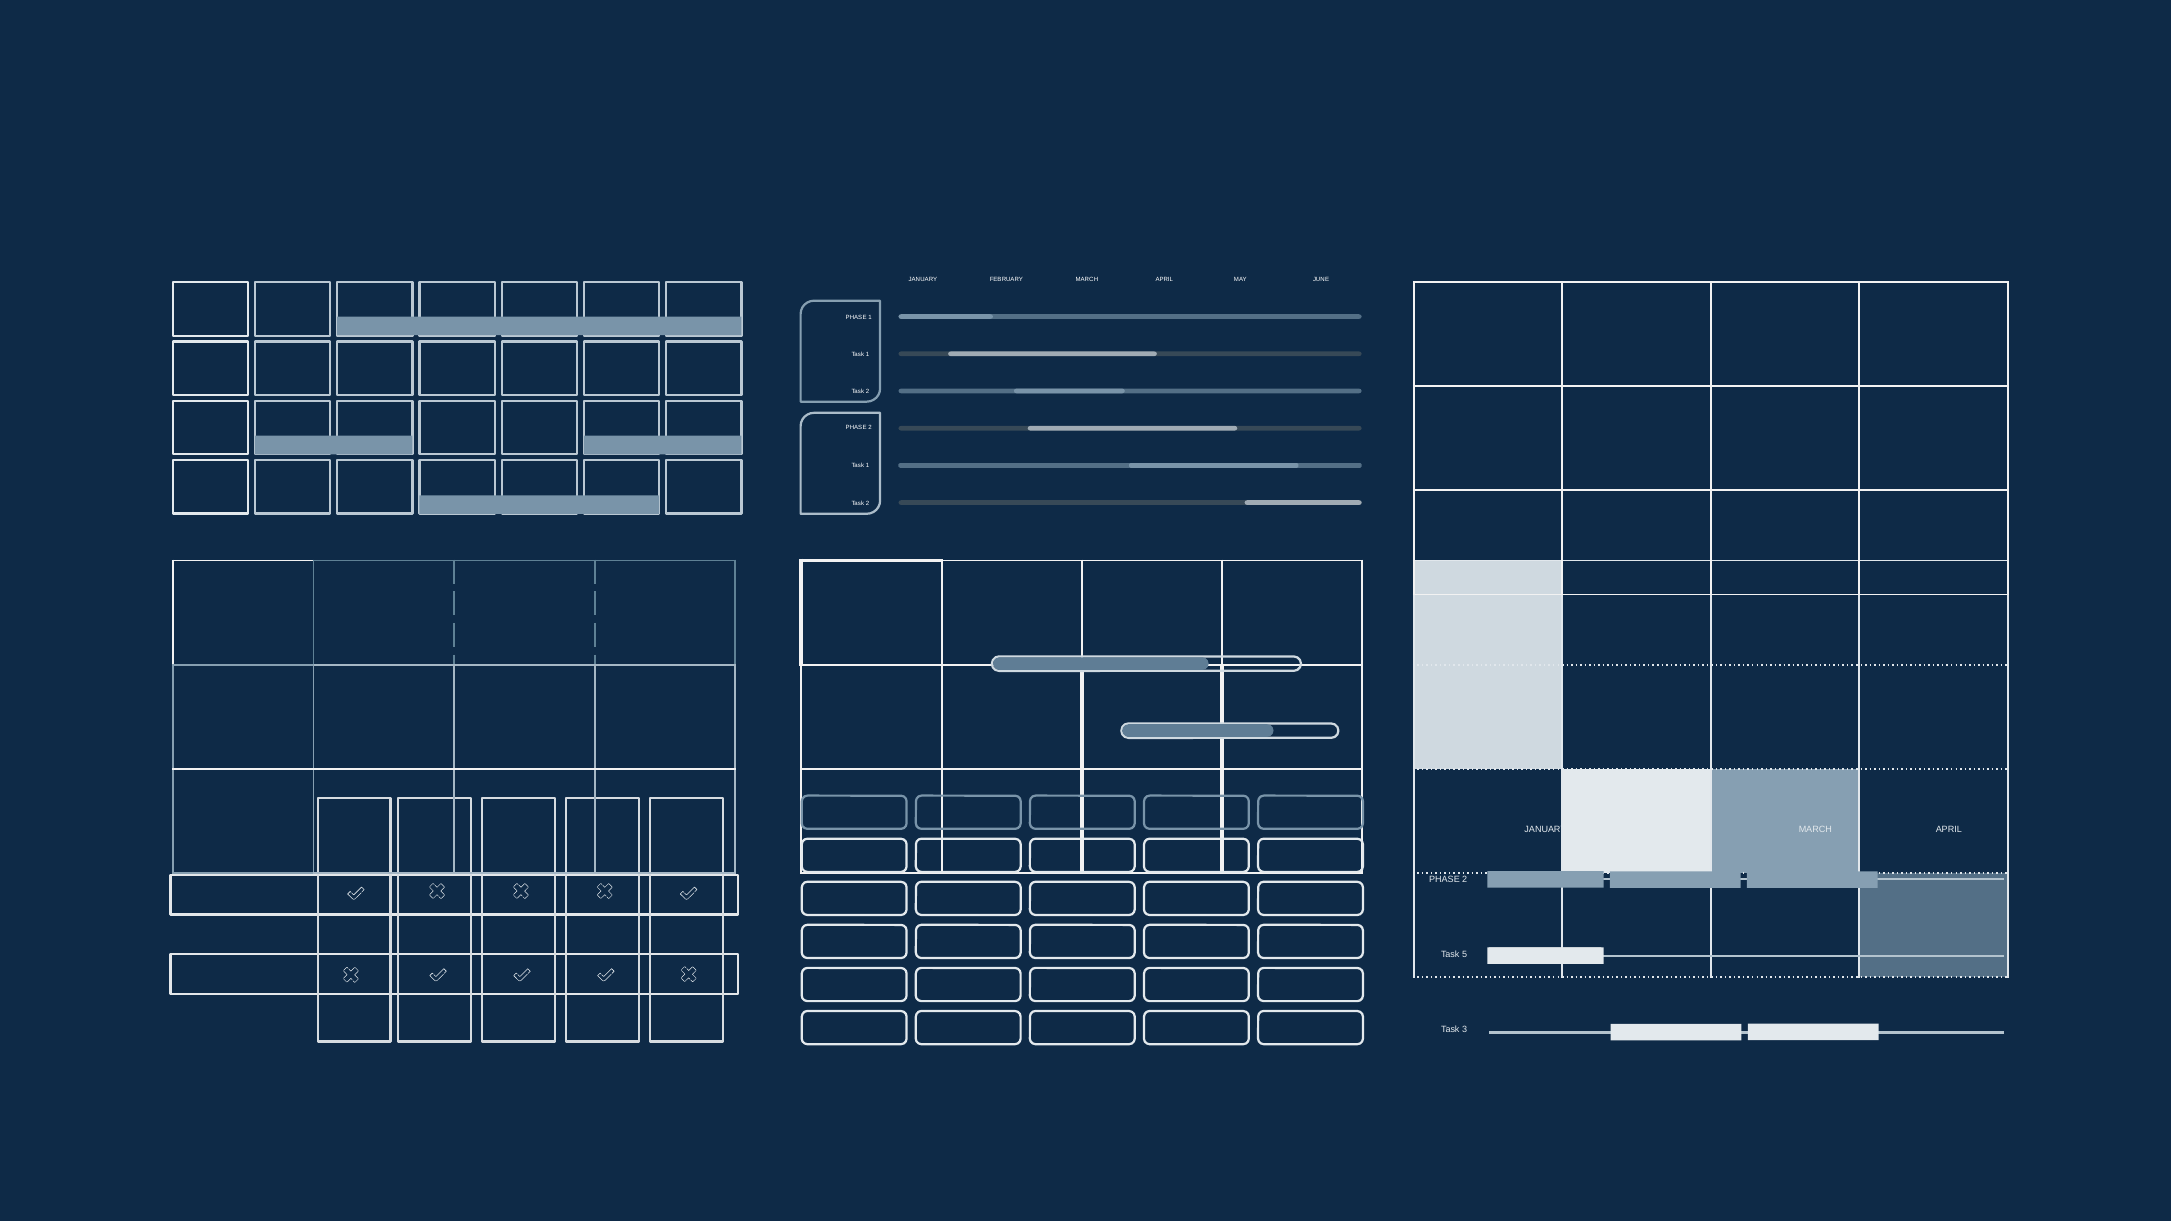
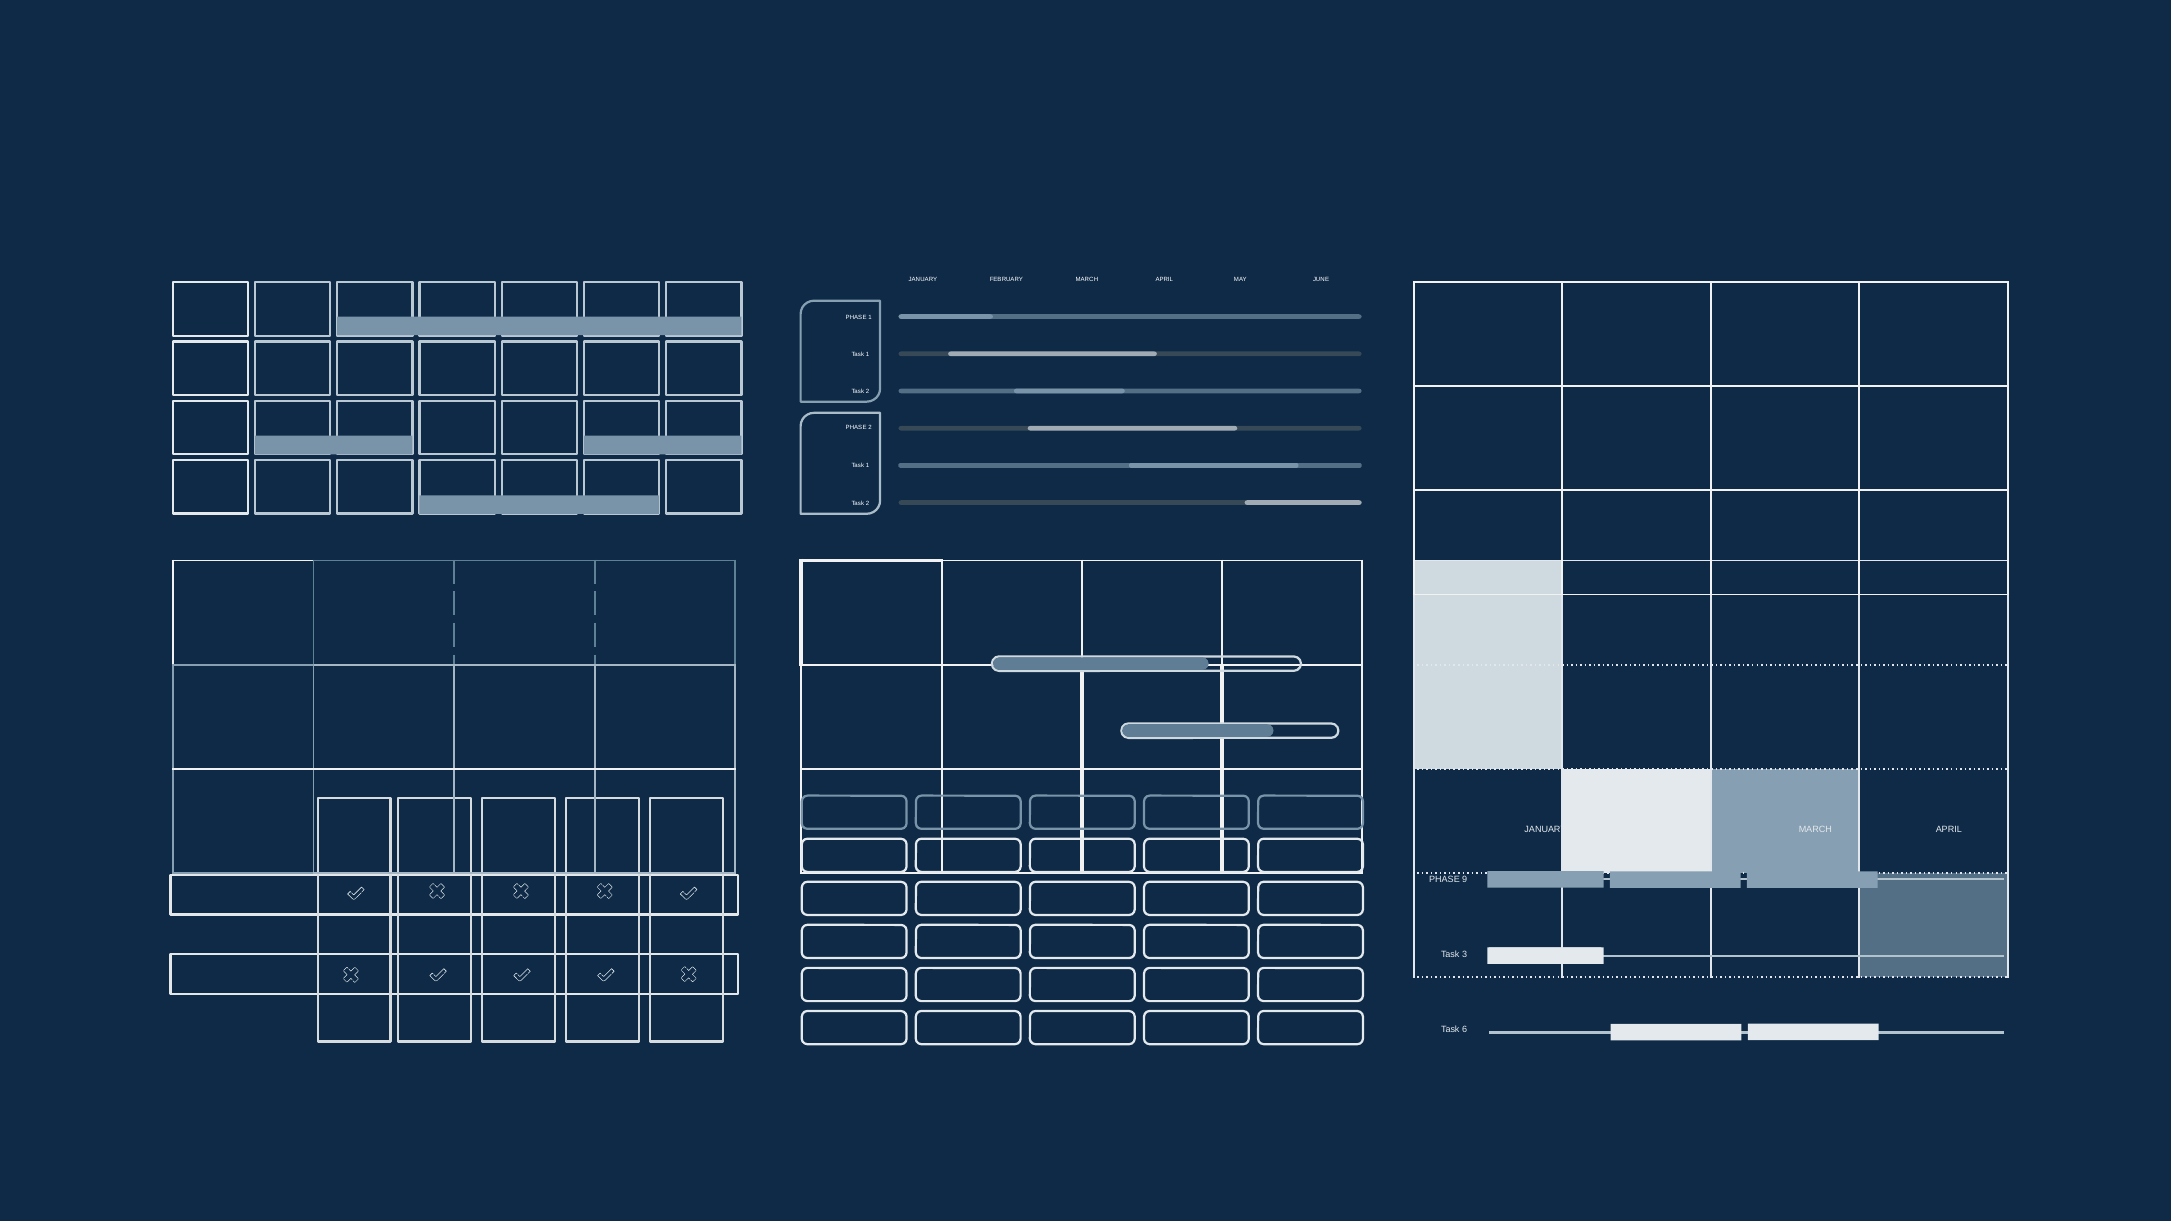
2 at (1465, 880): 2 -> 9
5: 5 -> 3
3: 3 -> 6
